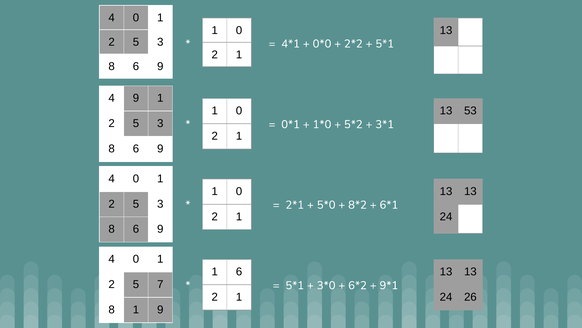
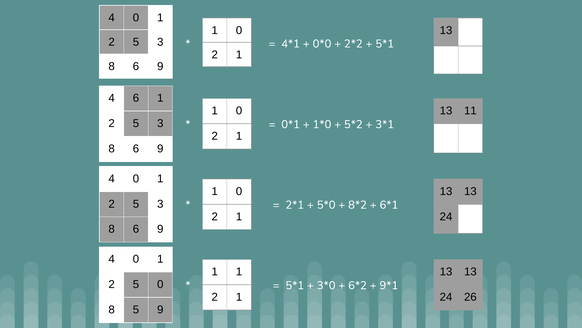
4 9: 9 -> 6
53: 53 -> 11
1 6: 6 -> 1
5 7: 7 -> 0
8 1: 1 -> 5
